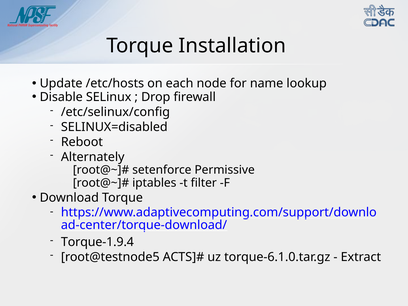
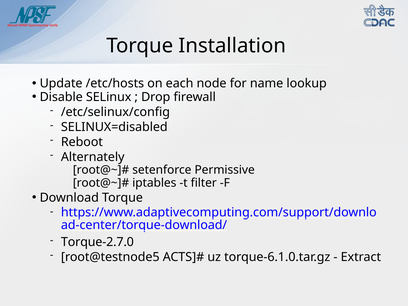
Torque-1.9.4: Torque-1.9.4 -> Torque-2.7.0
